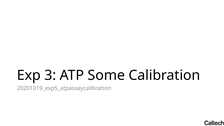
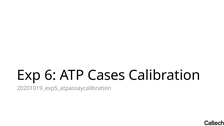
3: 3 -> 6
Some: Some -> Cases
